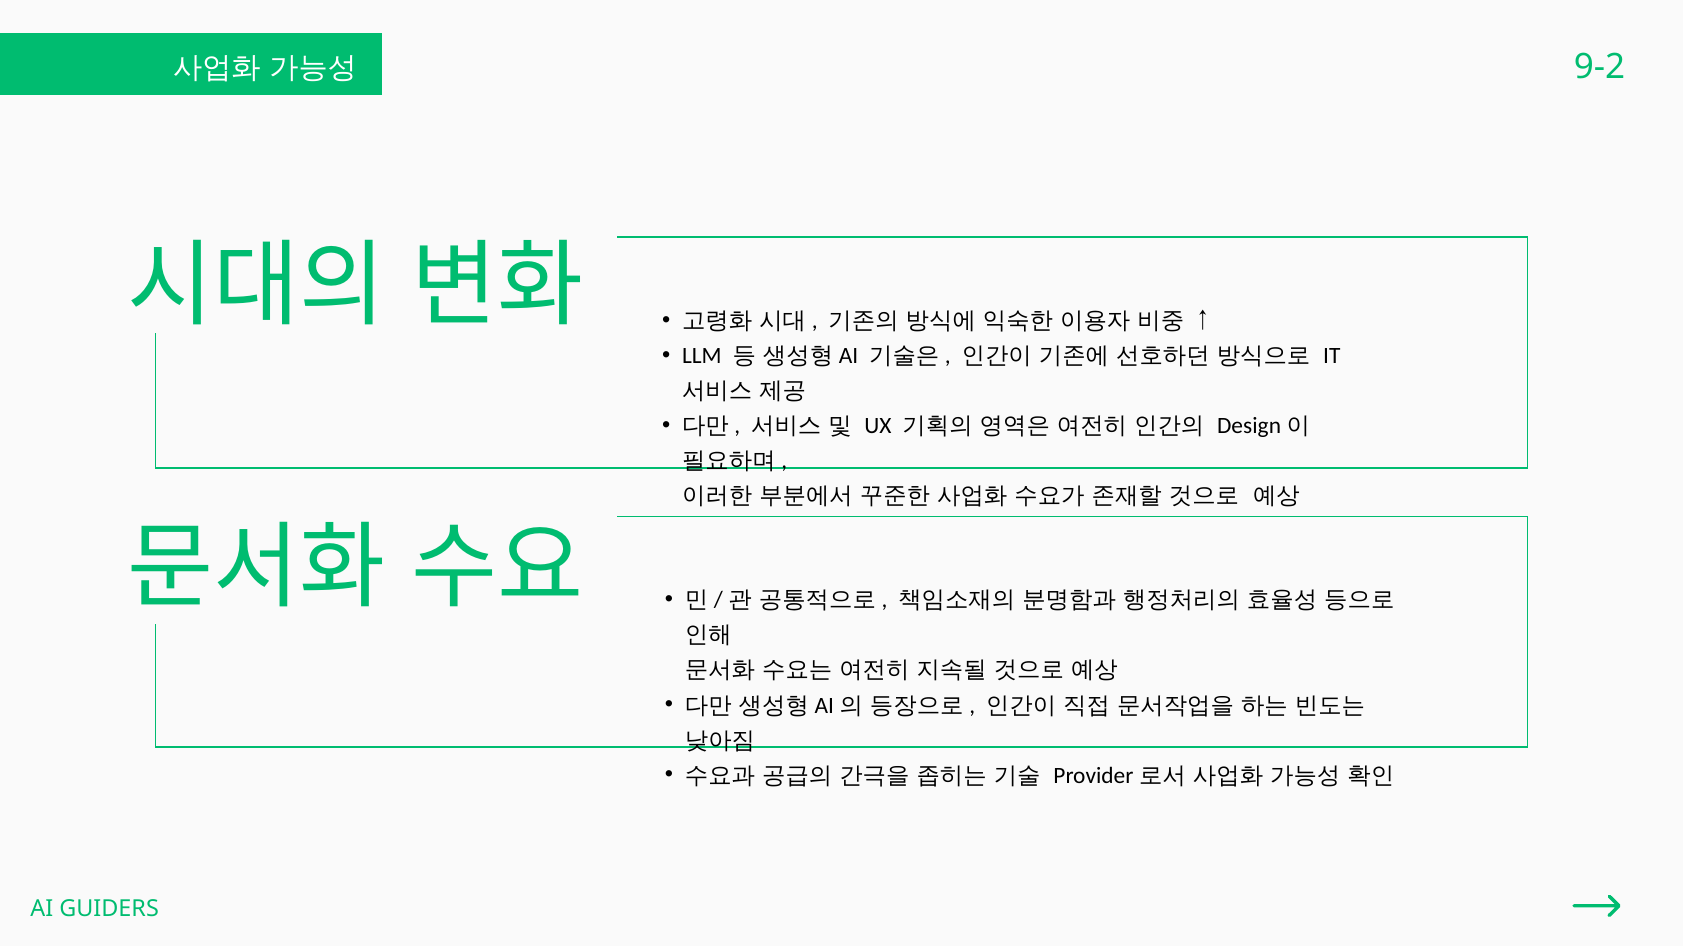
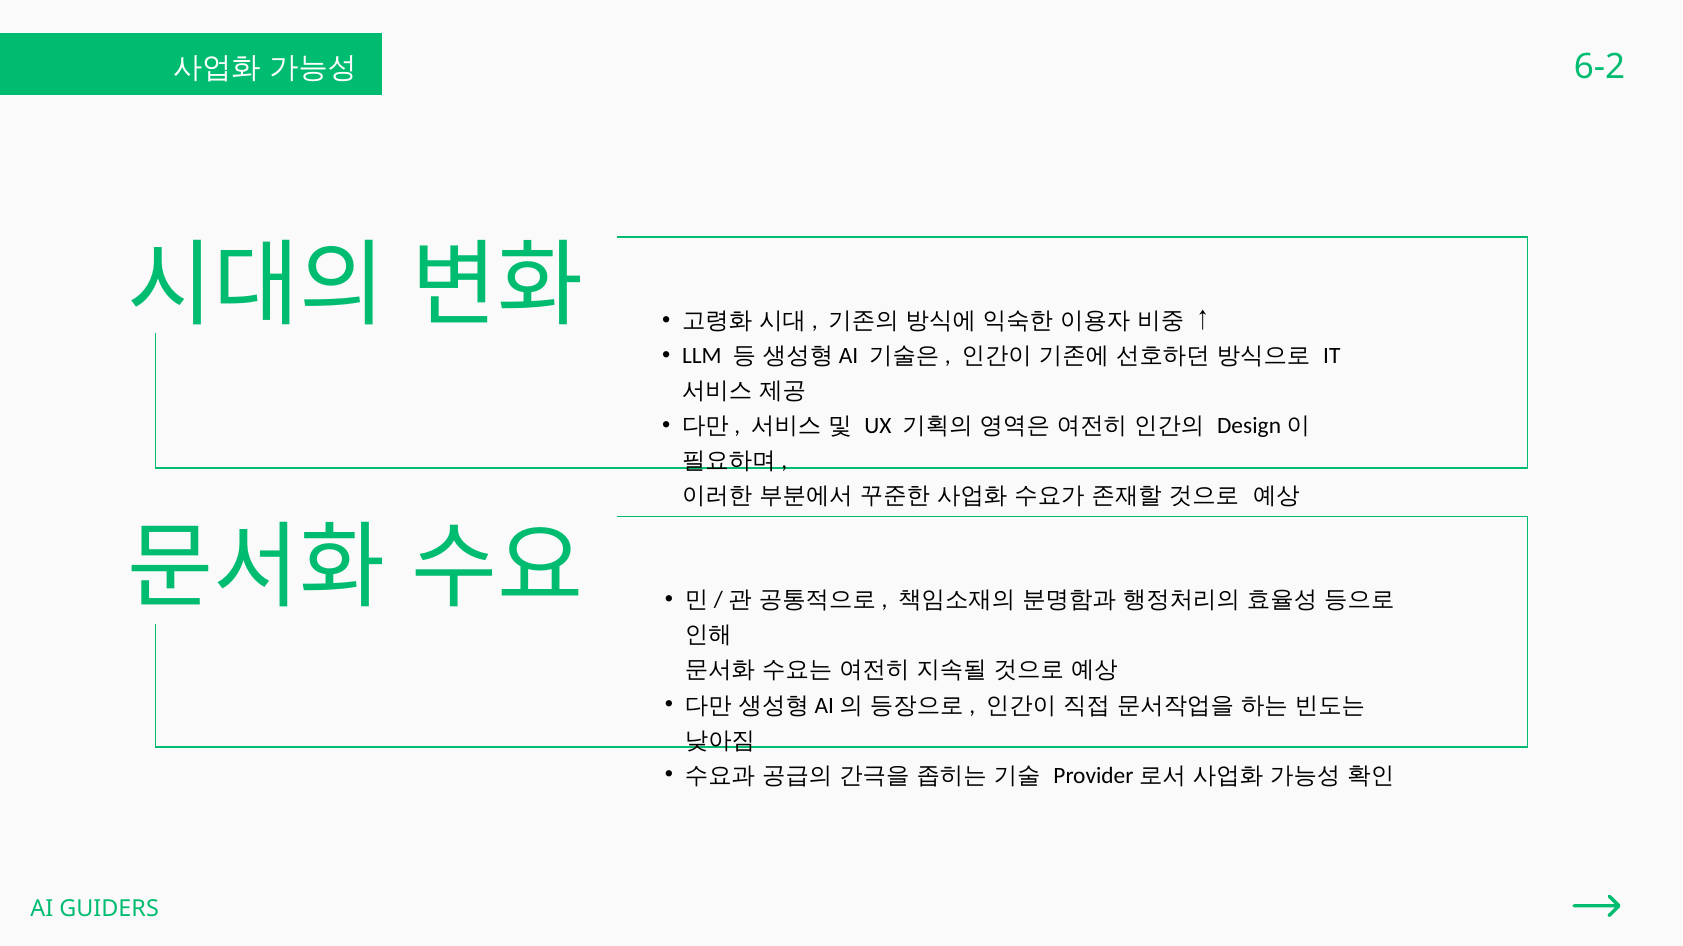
9-2: 9-2 -> 6-2
